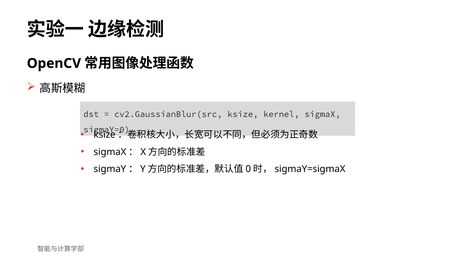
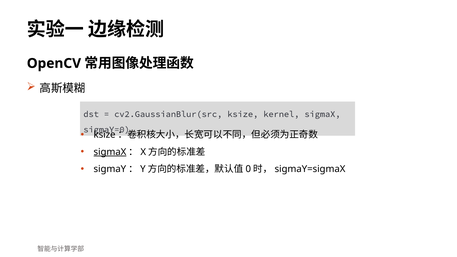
sigmaX at (110, 152) underline: none -> present
